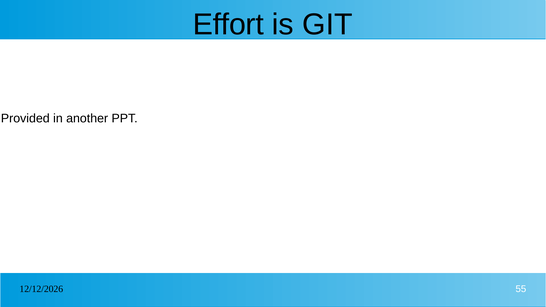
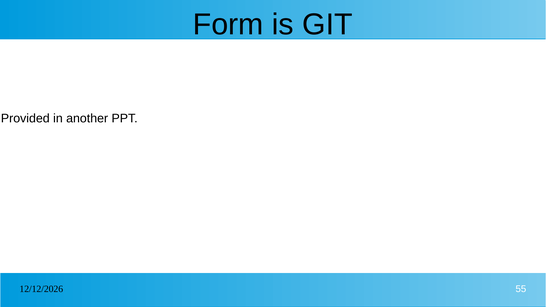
Effort: Effort -> Form
